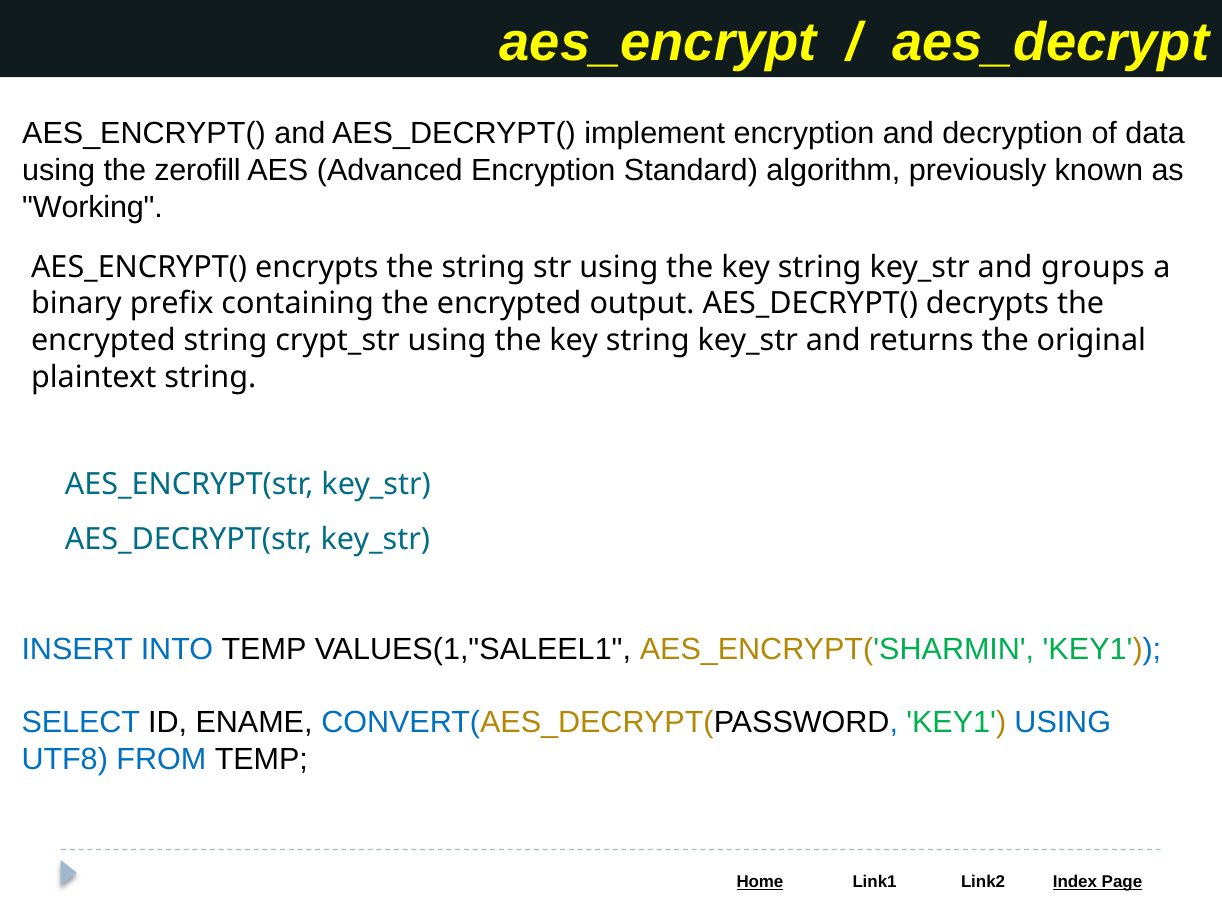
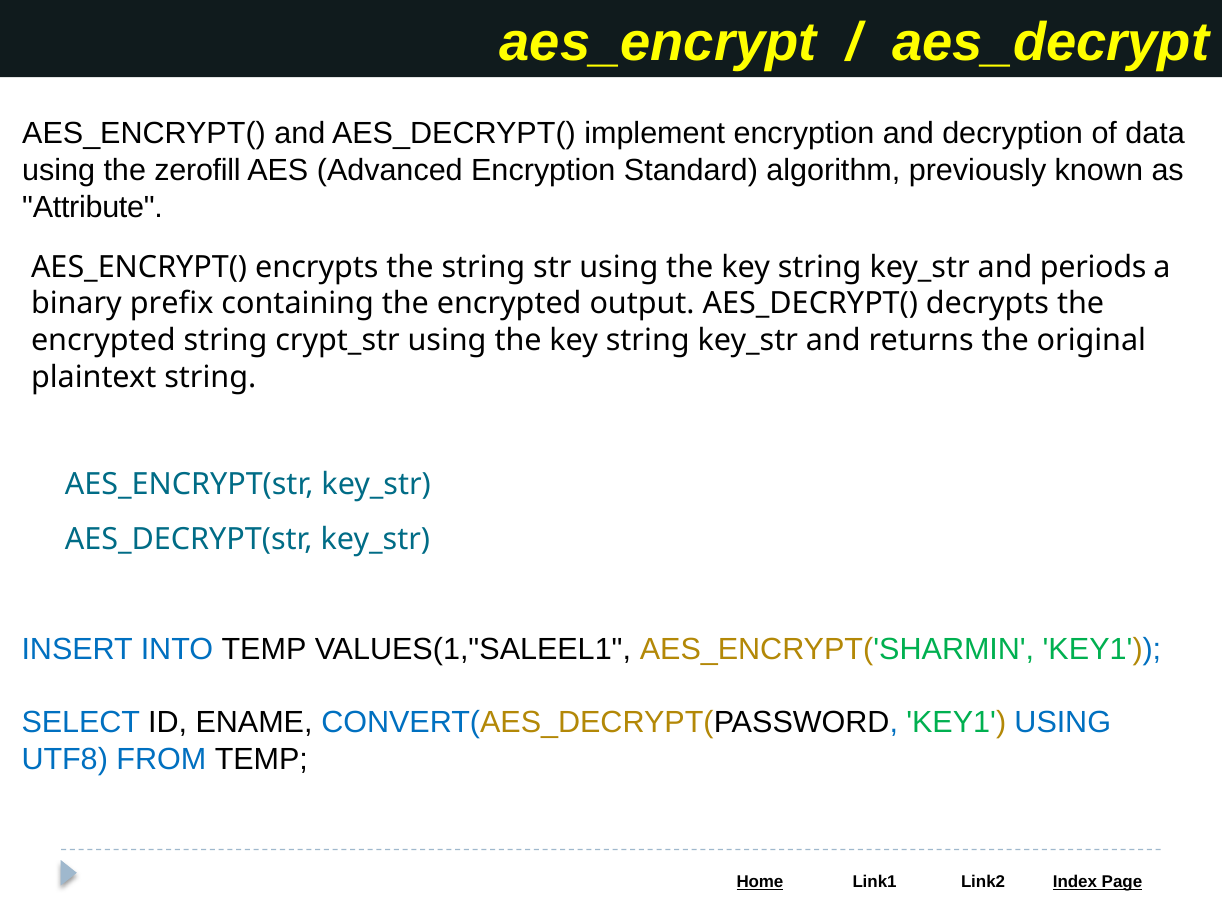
Working: Working -> Attribute
groups: groups -> periods
